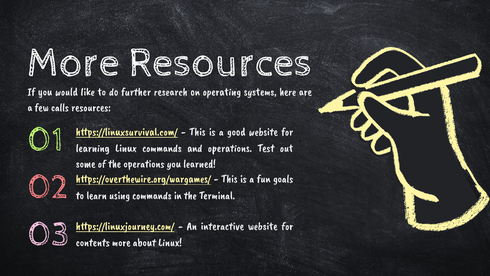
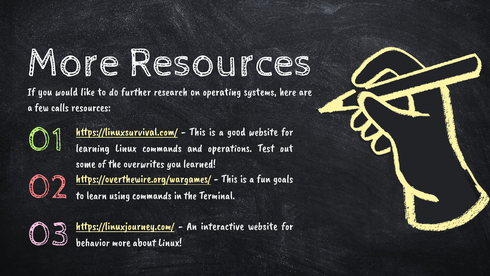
the operations: operations -> overwrites
contents: contents -> behavior
